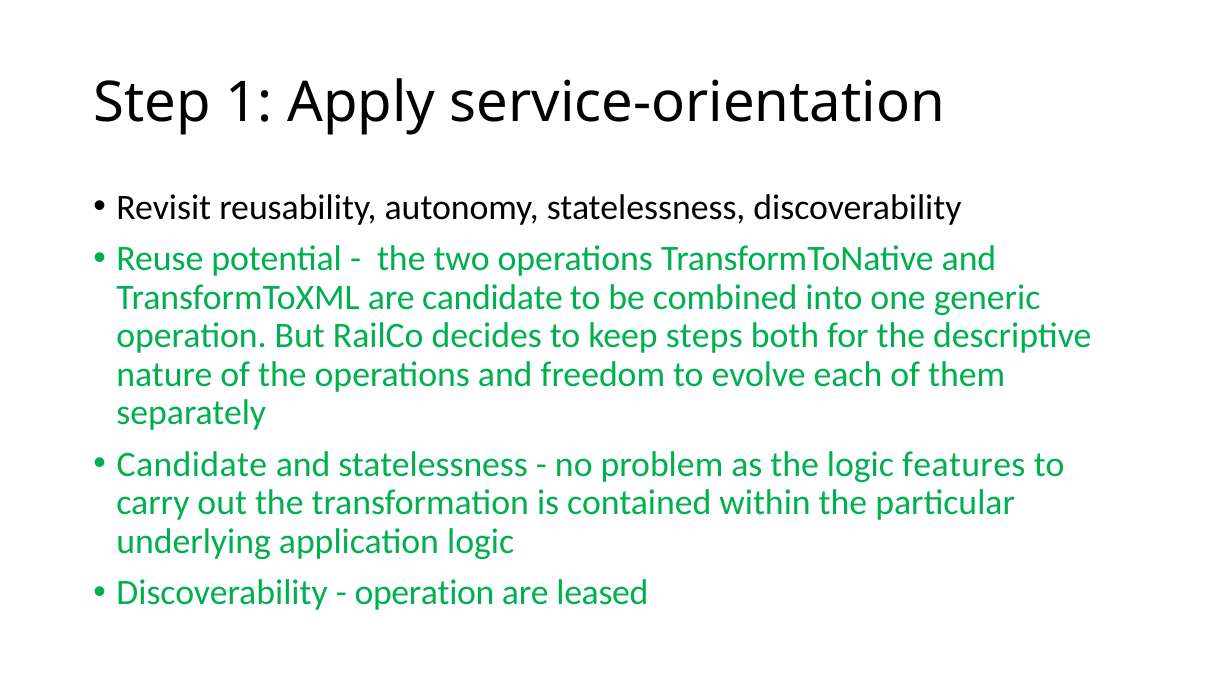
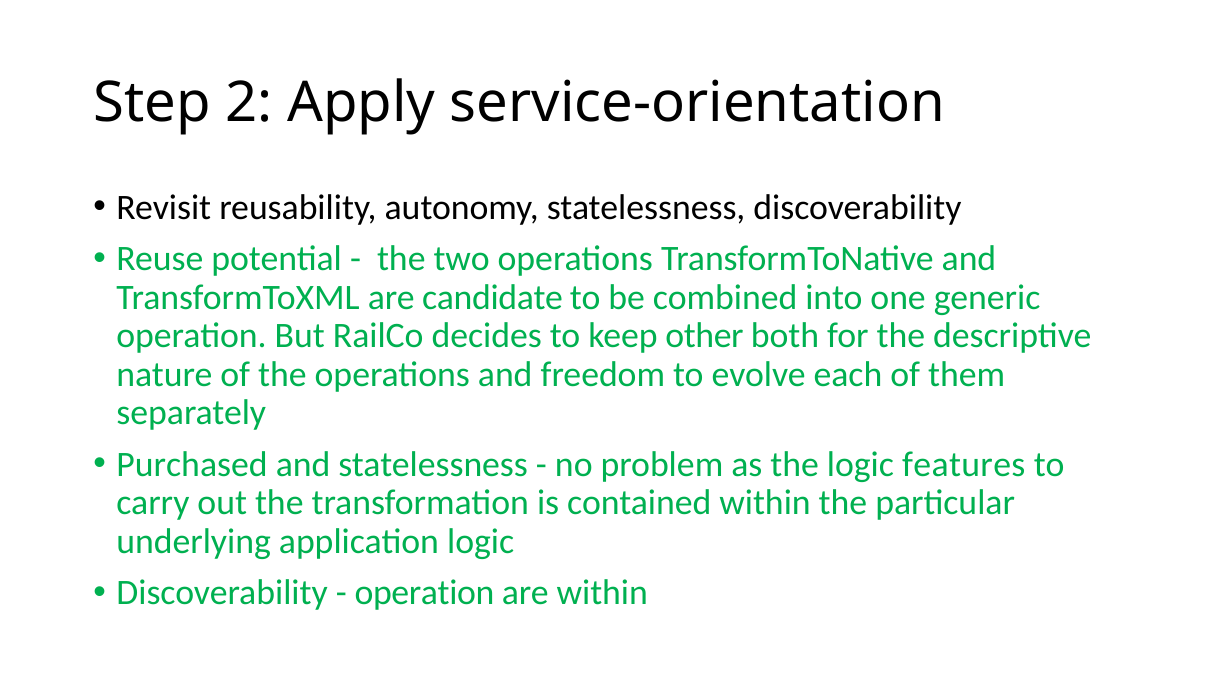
1: 1 -> 2
steps: steps -> other
Candidate at (192, 464): Candidate -> Purchased
are leased: leased -> within
